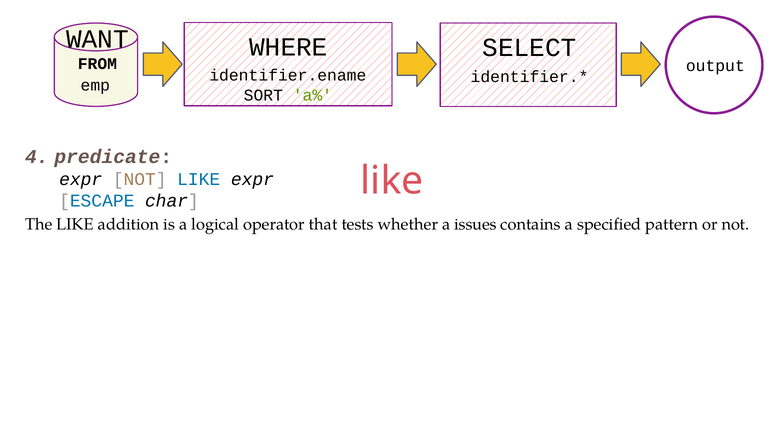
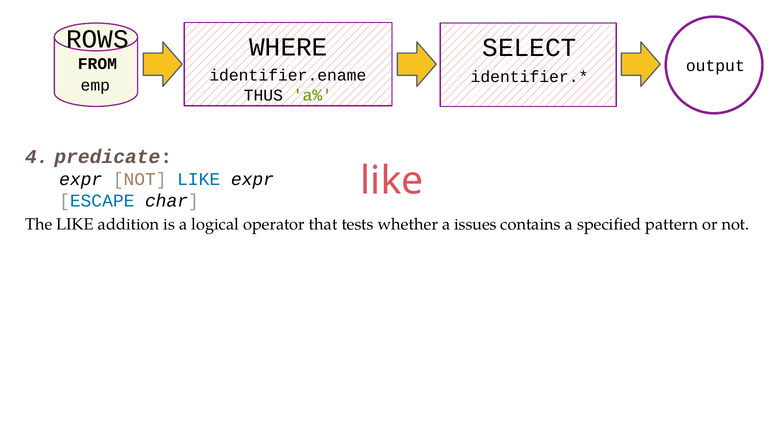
WANT: WANT -> ROWS
SORT: SORT -> THUS
